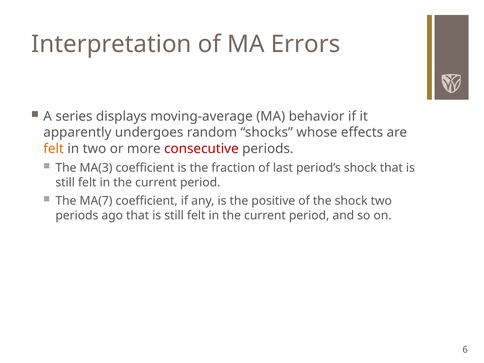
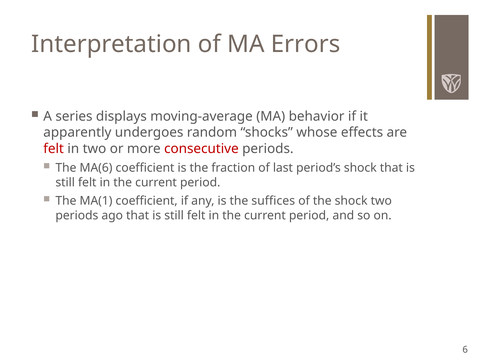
felt at (54, 149) colour: orange -> red
MA(3: MA(3 -> MA(6
MA(7: MA(7 -> MA(1
positive: positive -> suffices
